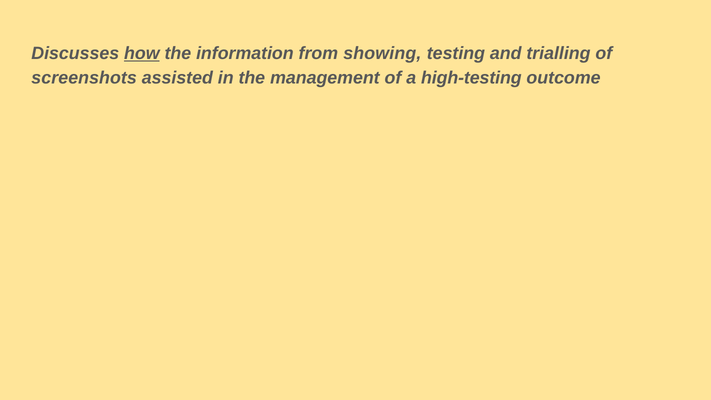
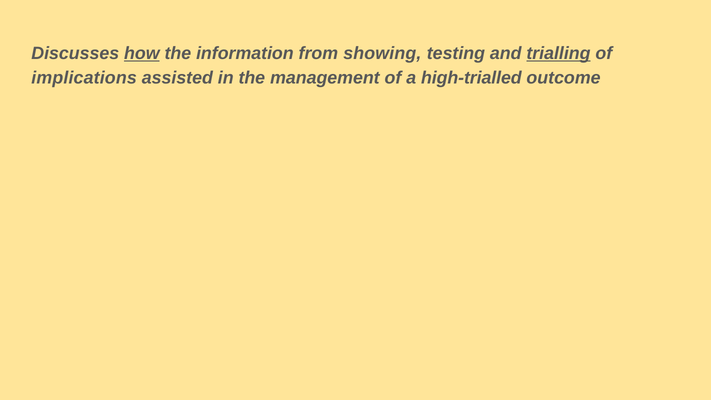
trialling underline: none -> present
screenshots: screenshots -> implications
high-testing: high-testing -> high-trialled
